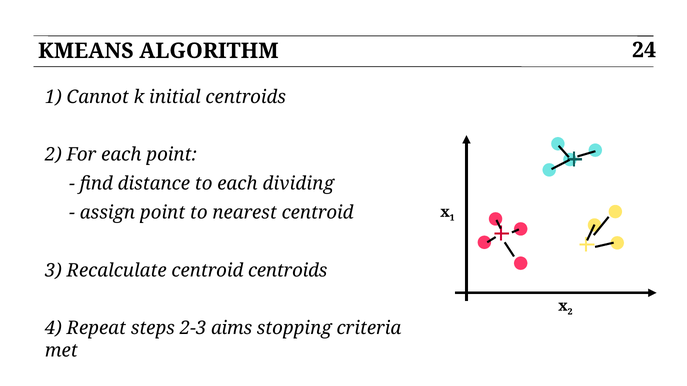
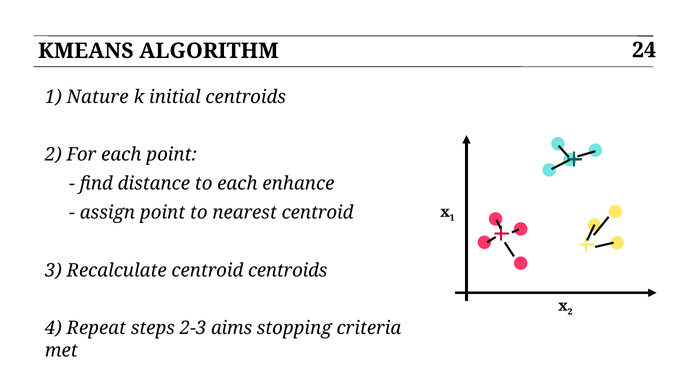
Cannot: Cannot -> Nature
dividing: dividing -> enhance
